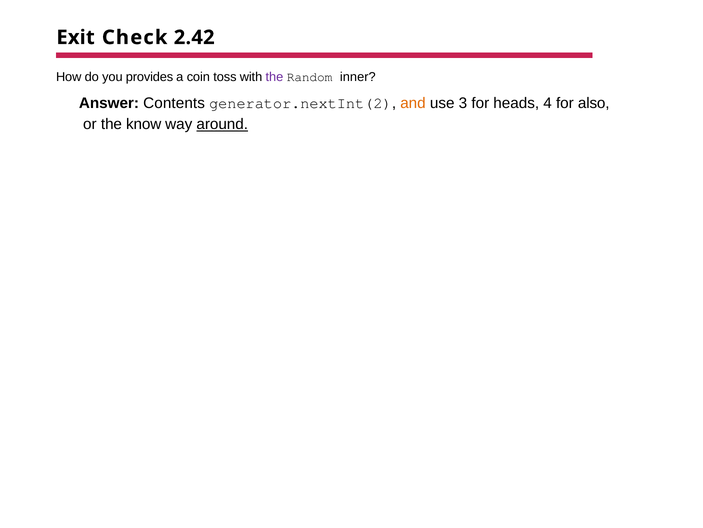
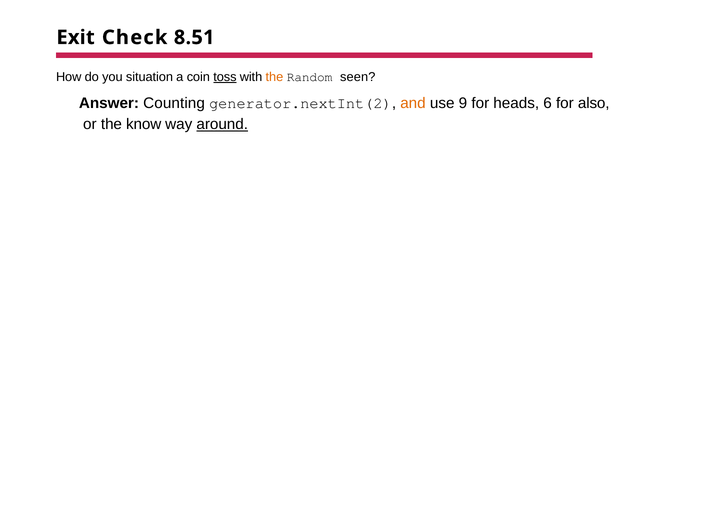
2.42: 2.42 -> 8.51
provides: provides -> situation
toss underline: none -> present
the at (274, 77) colour: purple -> orange
inner: inner -> seen
Contents: Contents -> Counting
3: 3 -> 9
4: 4 -> 6
